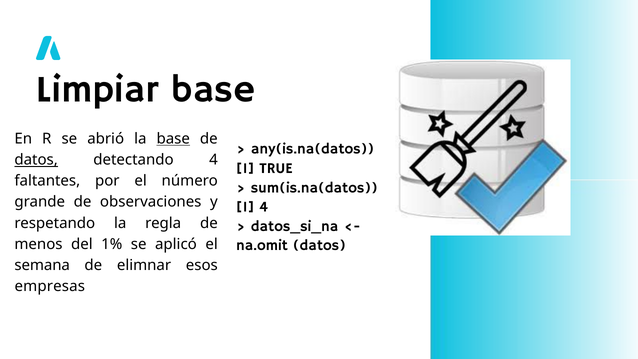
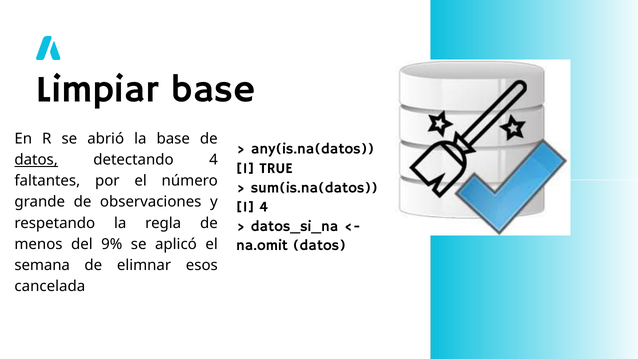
base at (173, 139) underline: present -> none
1%: 1% -> 9%
empresas: empresas -> cancelada
